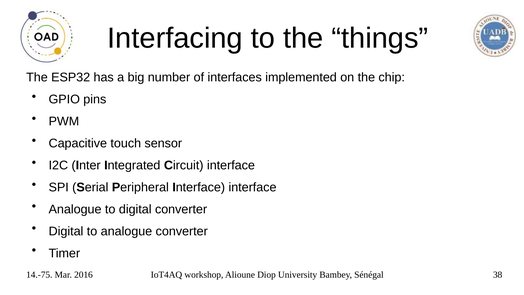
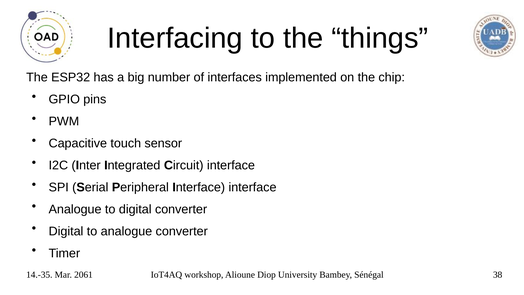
14.-75: 14.-75 -> 14.-35
2016: 2016 -> 2061
